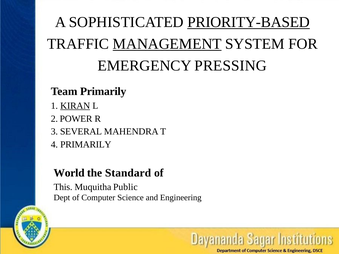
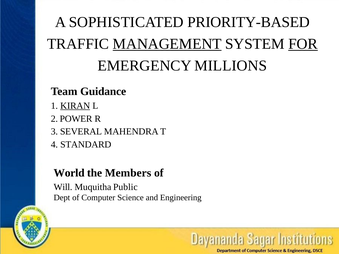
PRIORITY-BASED underline: present -> none
FOR underline: none -> present
PRESSING: PRESSING -> MILLIONS
Team Primarily: Primarily -> Guidance
4 PRIMARILY: PRIMARILY -> STANDARD
Standard: Standard -> Members
This: This -> Will
